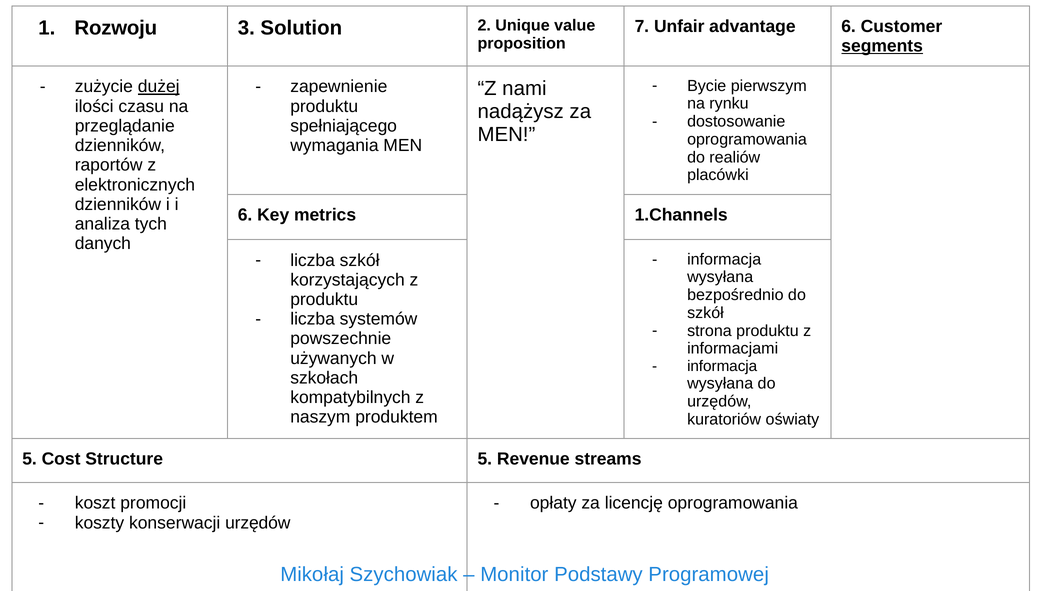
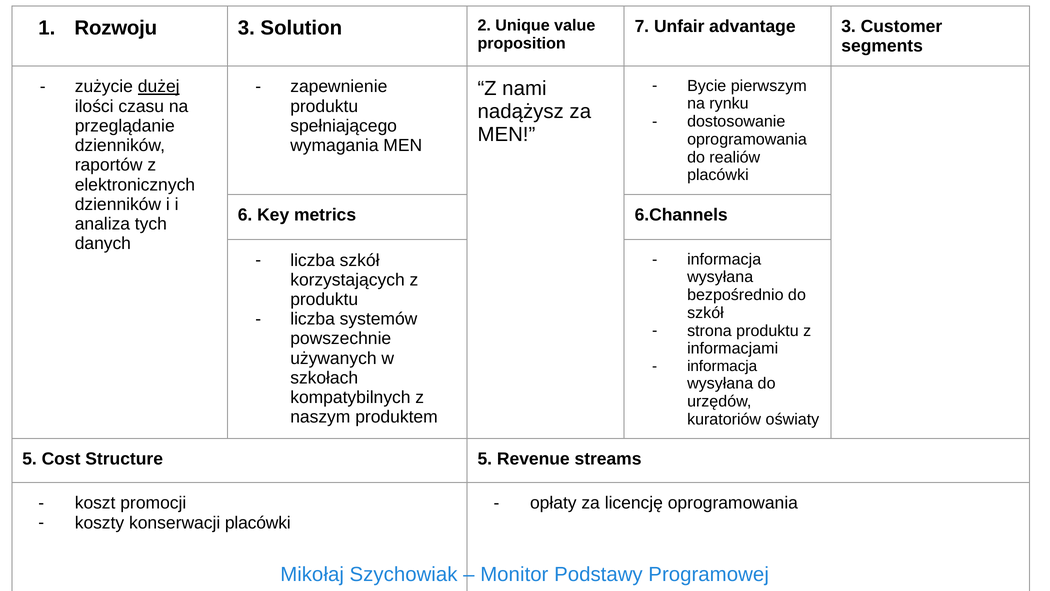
advantage 6: 6 -> 3
segments underline: present -> none
1.Channels: 1.Channels -> 6.Channels
konserwacji urzędów: urzędów -> placówki
